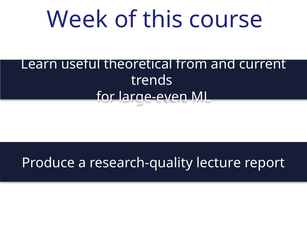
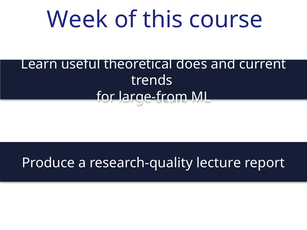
from: from -> does
large-even: large-even -> large-from
